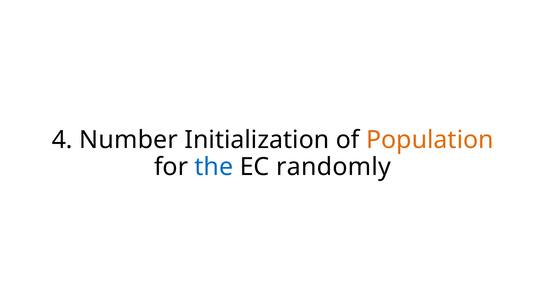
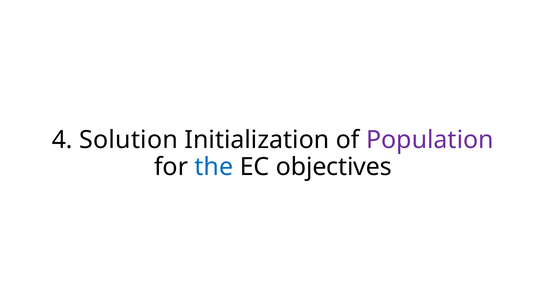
Number: Number -> Solution
Population colour: orange -> purple
randomly: randomly -> objectives
